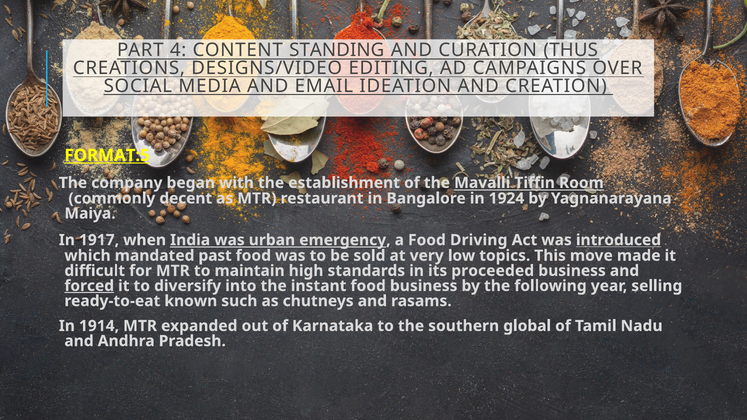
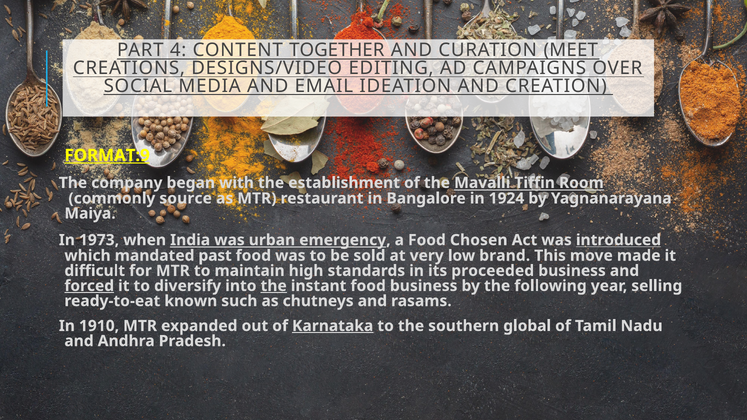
STANDING: STANDING -> TOGETHER
THUS: THUS -> MEET
FORMAT:5: FORMAT:5 -> FORMAT:9
decent: decent -> source
1917: 1917 -> 1973
Driving: Driving -> Chosen
topics: topics -> brand
the at (274, 286) underline: none -> present
1914: 1914 -> 1910
Karnataka underline: none -> present
